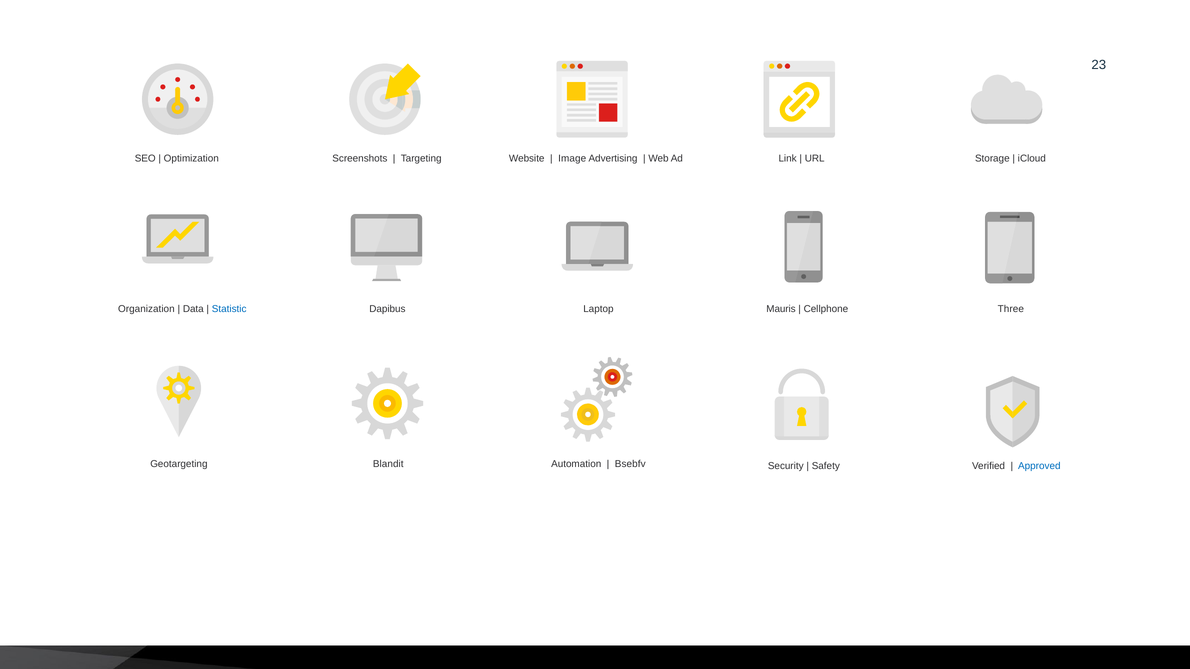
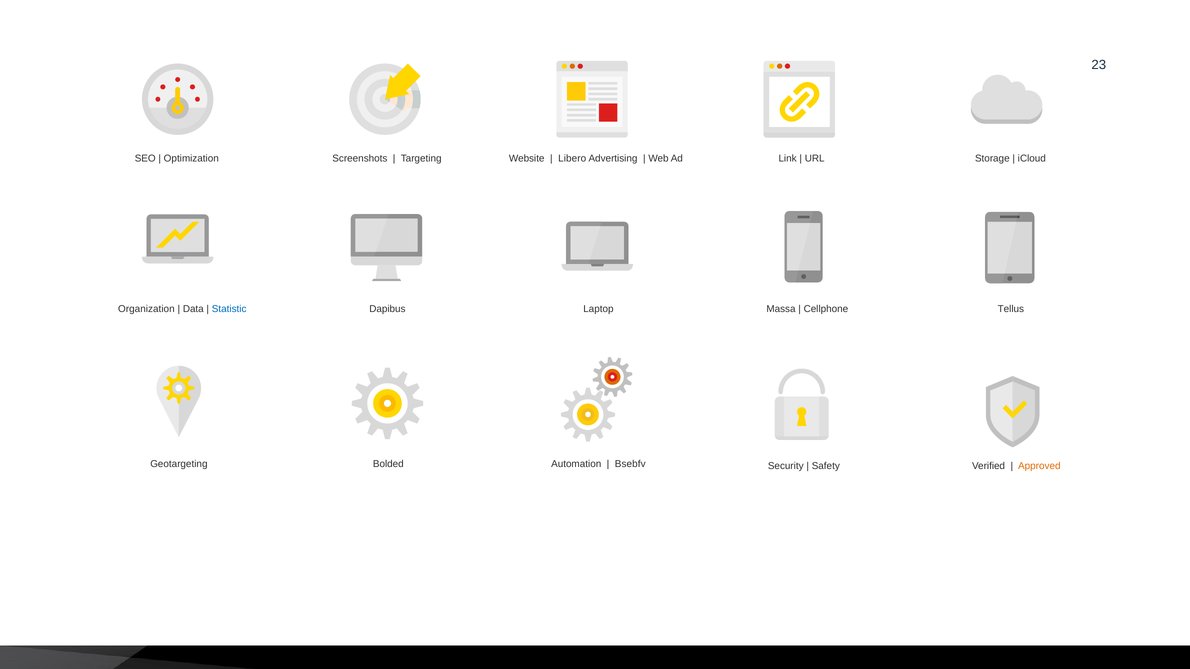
Image: Image -> Libero
Mauris: Mauris -> Massa
Three: Three -> Tellus
Blandit: Blandit -> Bolded
Approved colour: blue -> orange
